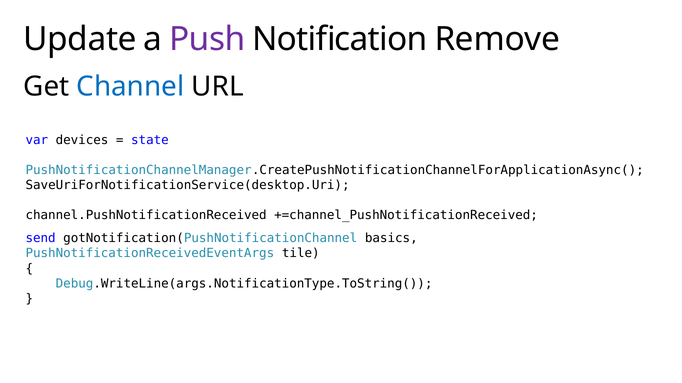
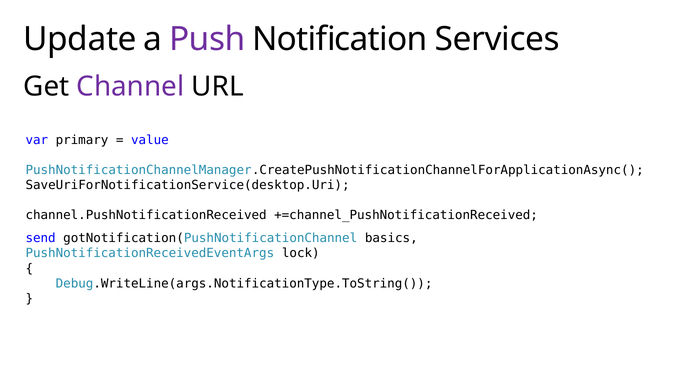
Remove: Remove -> Services
Channel colour: blue -> purple
devices: devices -> primary
state: state -> value
tile: tile -> lock
